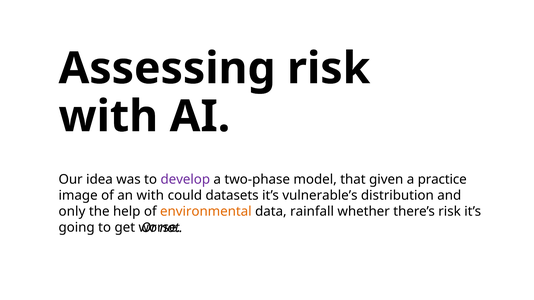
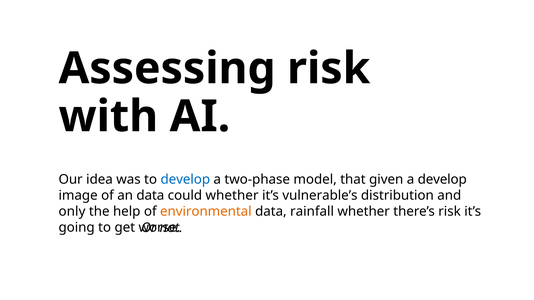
develop at (185, 180) colour: purple -> blue
a practice: practice -> develop
an with: with -> data
could datasets: datasets -> whether
